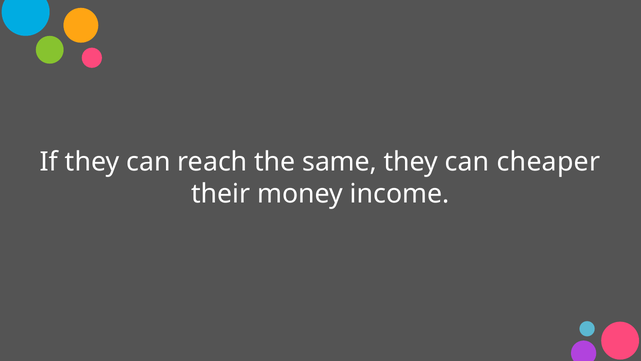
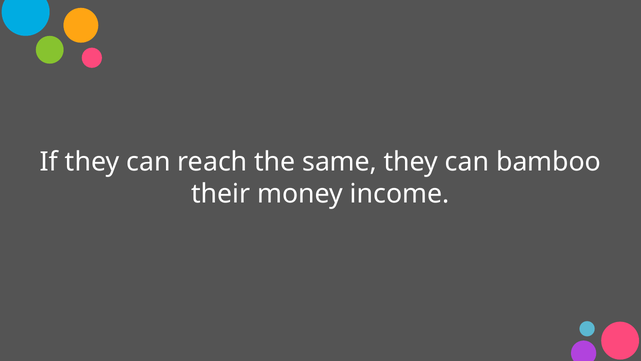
cheaper: cheaper -> bamboo
